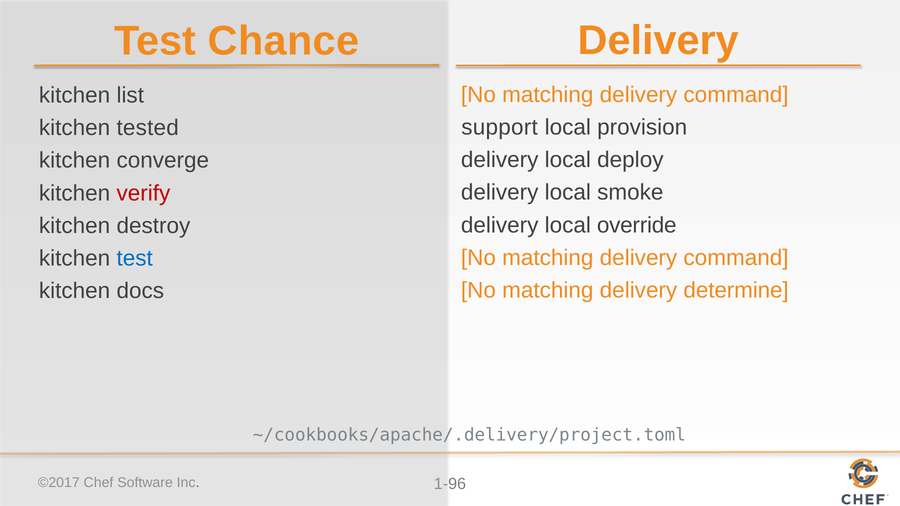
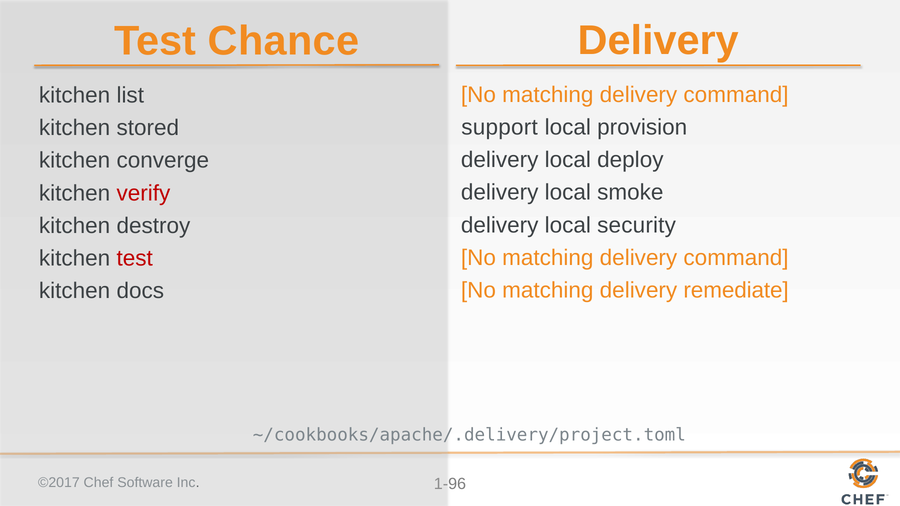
tested: tested -> stored
override: override -> security
test at (135, 259) colour: blue -> red
determine: determine -> remediate
